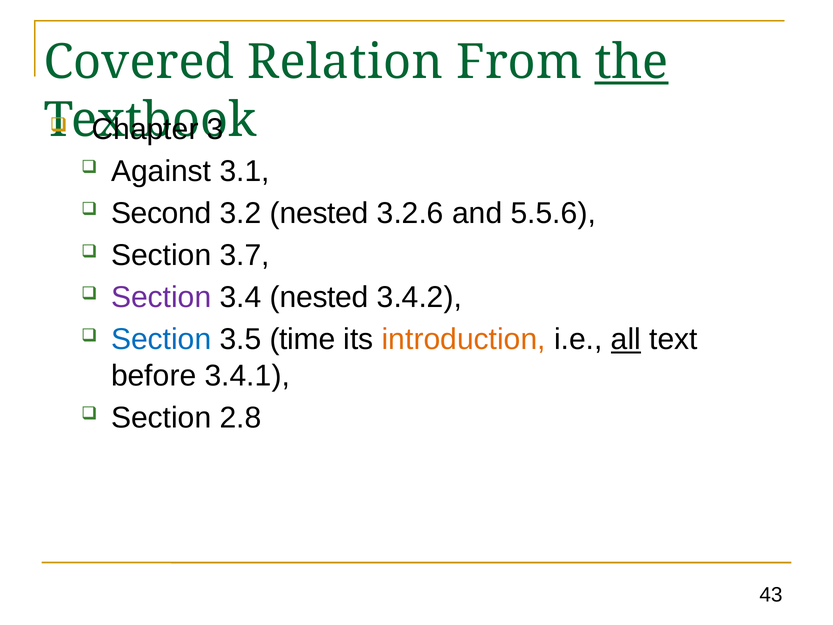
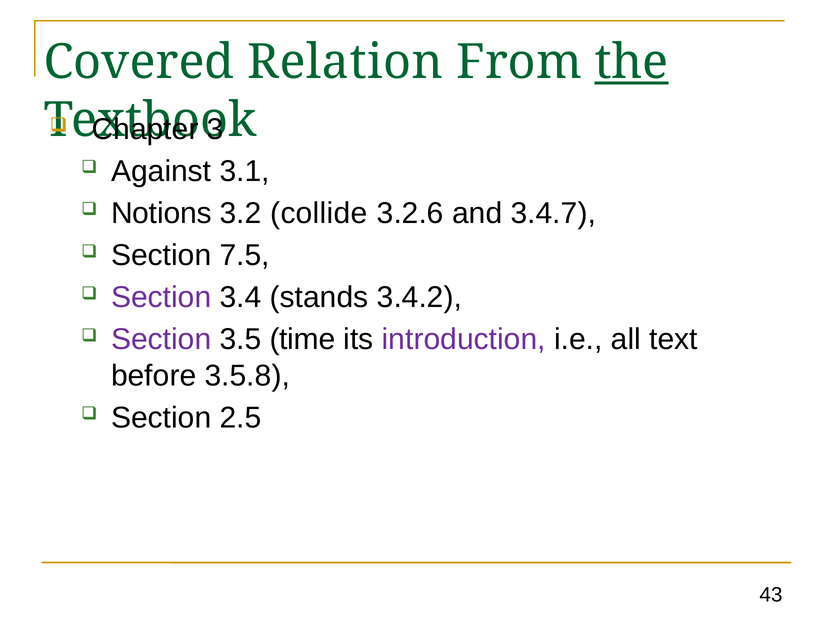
Second: Second -> Notions
3.2 nested: nested -> collide
5.5.6: 5.5.6 -> 3.4.7
3.7: 3.7 -> 7.5
3.4 nested: nested -> stands
Section at (161, 339) colour: blue -> purple
introduction colour: orange -> purple
all underline: present -> none
3.4.1: 3.4.1 -> 3.5.8
2.8: 2.8 -> 2.5
